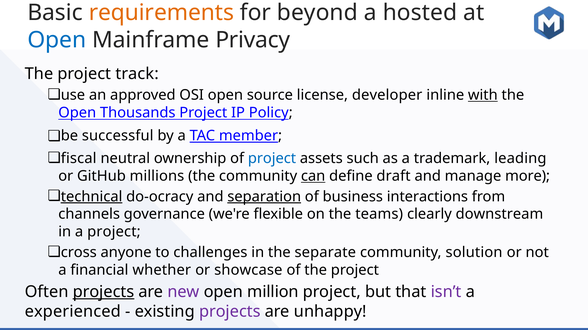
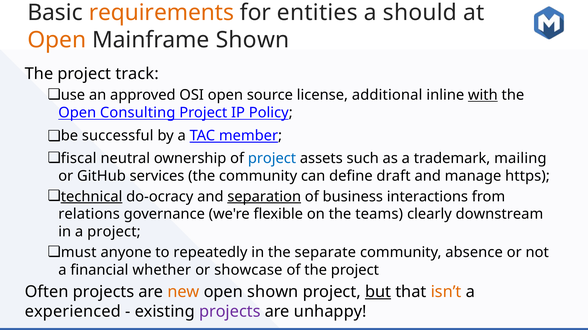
beyond: beyond -> entities
hosted: hosted -> should
Open at (57, 40) colour: blue -> orange
Mainframe Privacy: Privacy -> Shown
developer: developer -> additional
Thousands: Thousands -> Consulting
leading: leading -> mailing
millions: millions -> services
can underline: present -> none
more: more -> https
channels: channels -> relations
cross: cross -> must
challenges: challenges -> repeatedly
solution: solution -> absence
projects at (103, 293) underline: present -> none
new colour: purple -> orange
open million: million -> shown
but underline: none -> present
isn’t colour: purple -> orange
